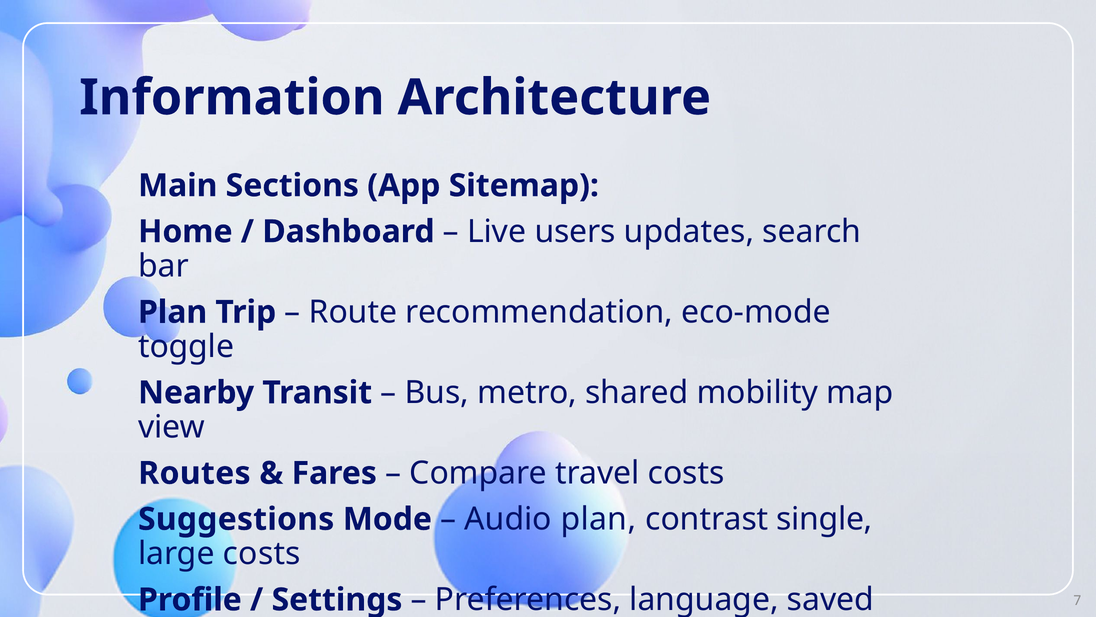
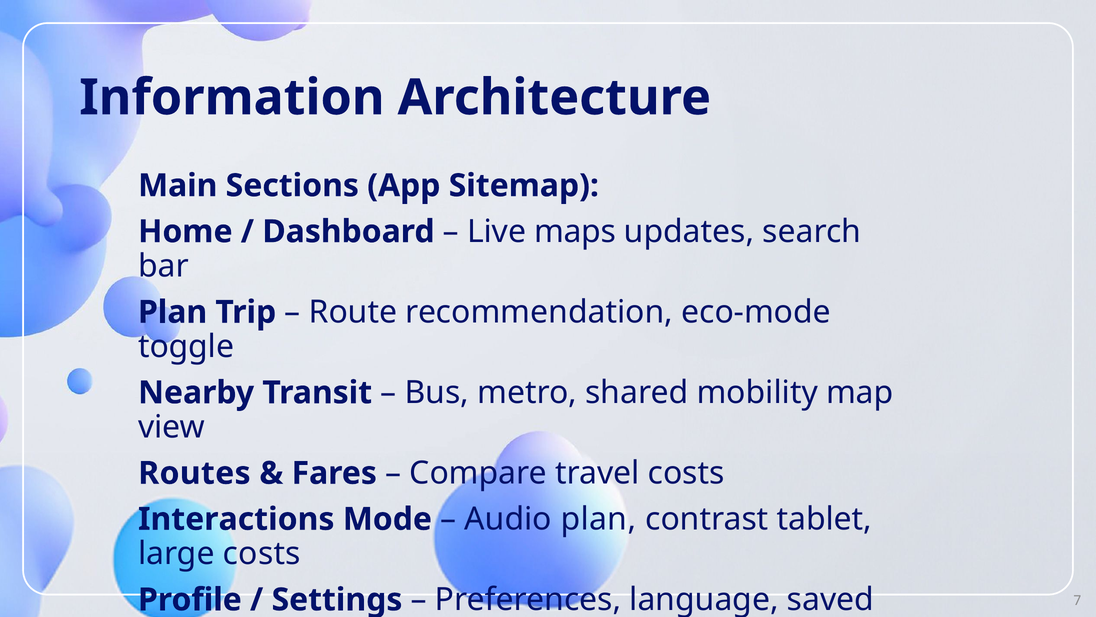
users: users -> maps
Suggestions: Suggestions -> Interactions
single: single -> tablet
